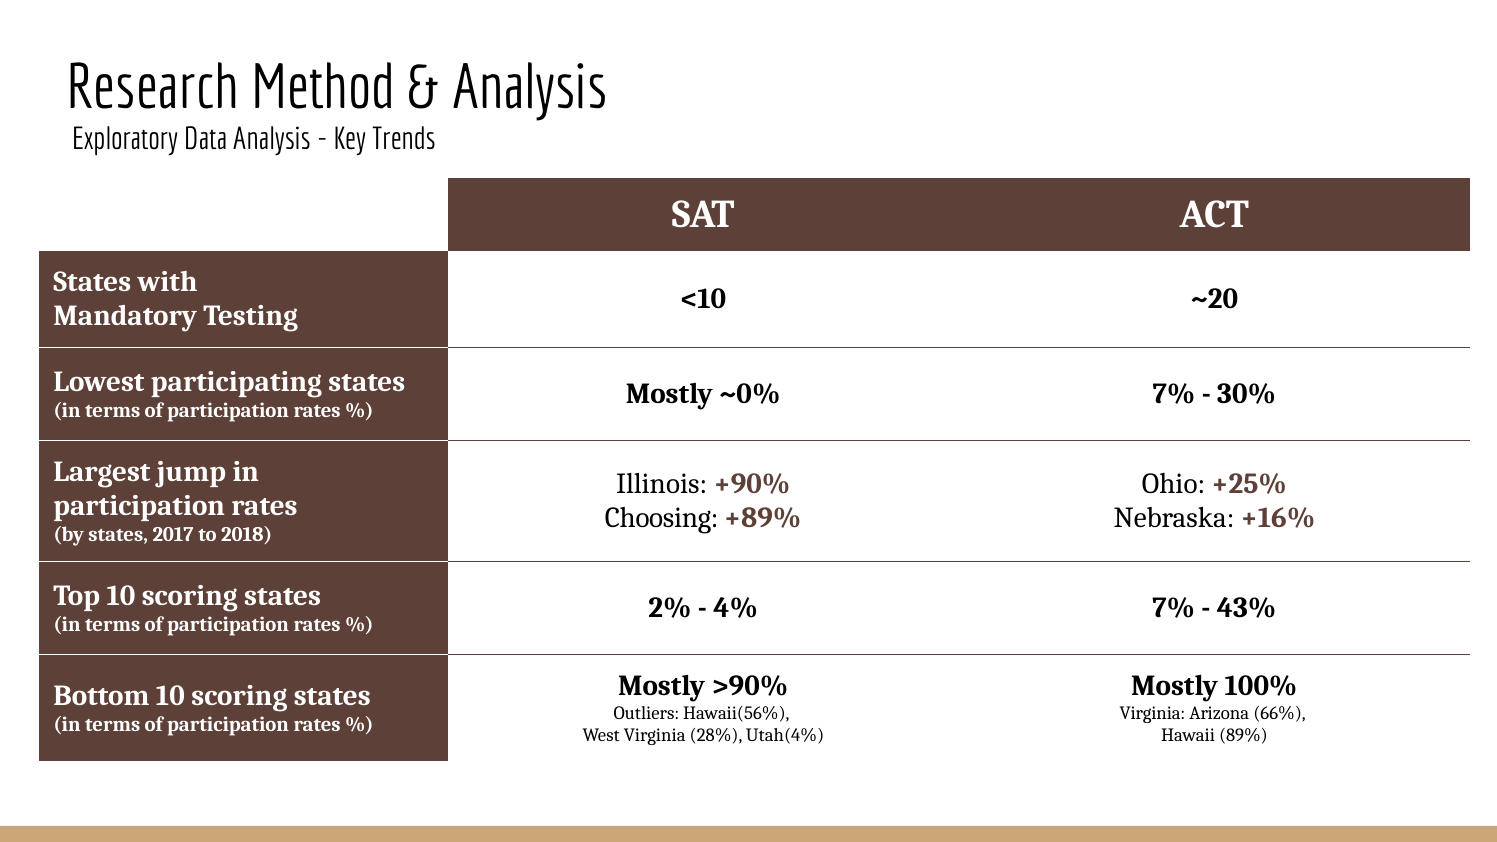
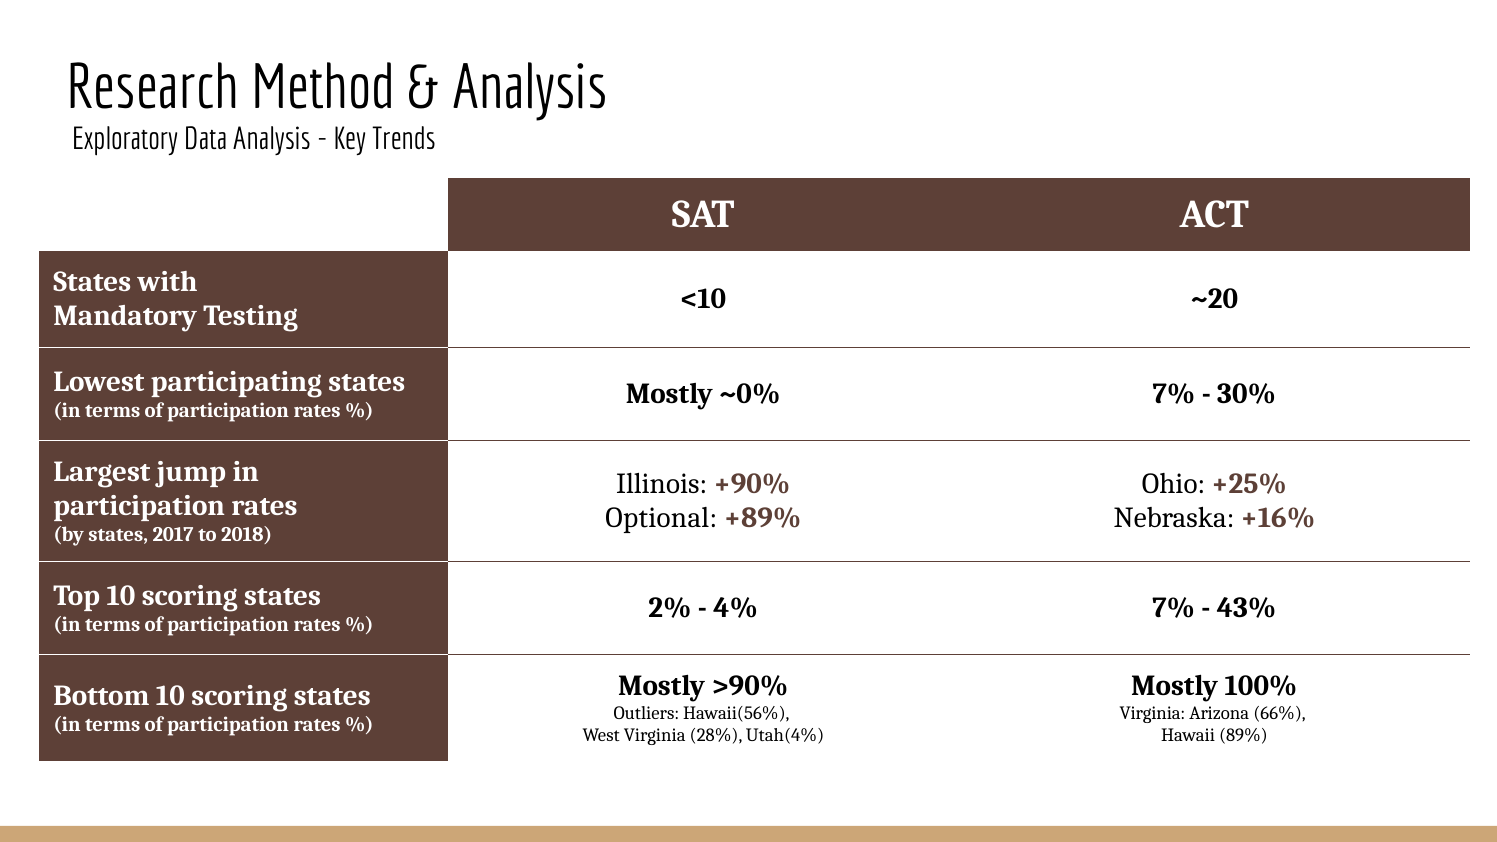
Choosing: Choosing -> Optional
